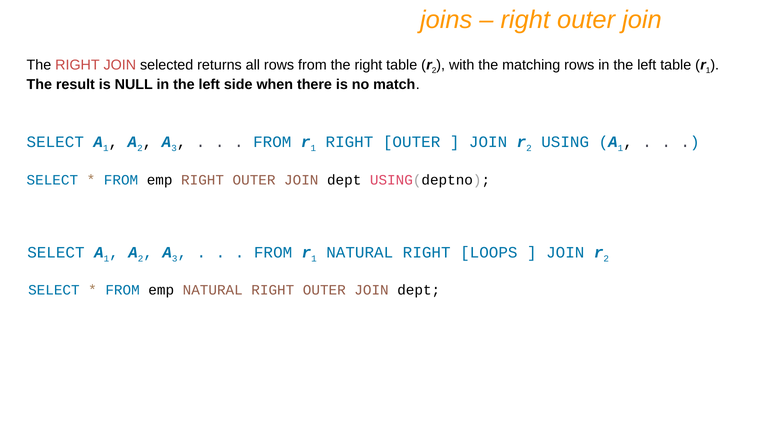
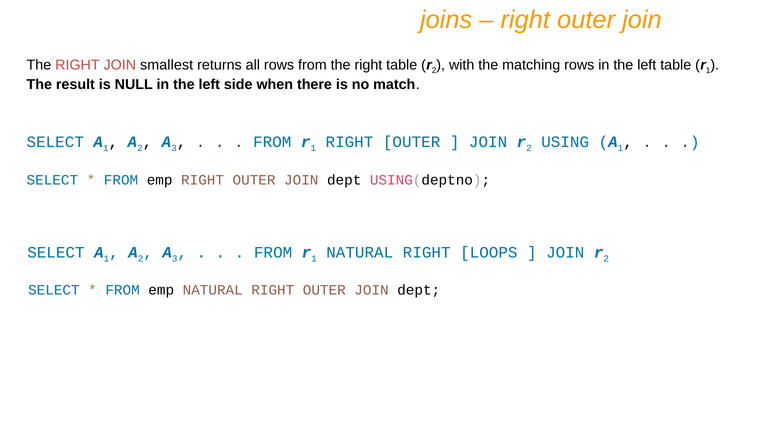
selected: selected -> smallest
